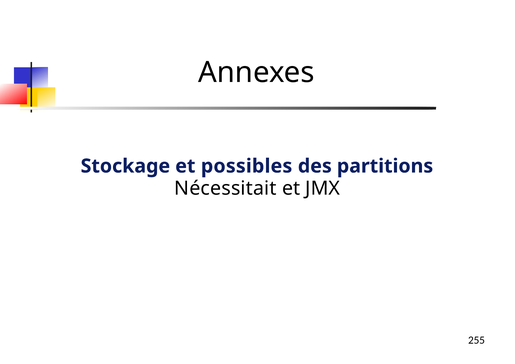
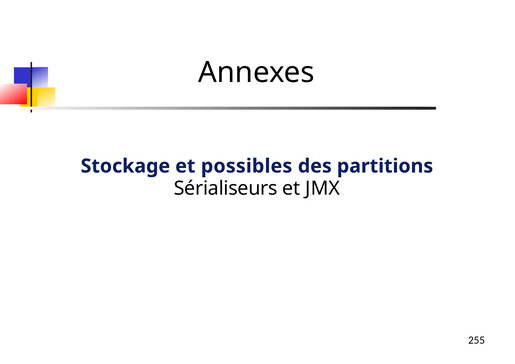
Nécessitait: Nécessitait -> Sérialiseurs
